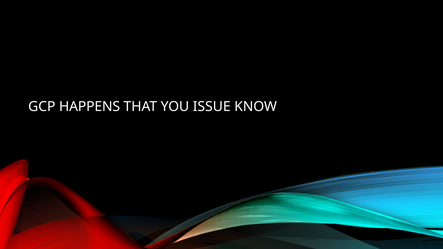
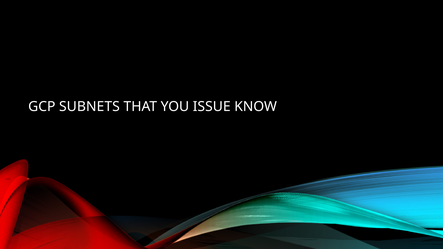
HAPPENS: HAPPENS -> SUBNETS
